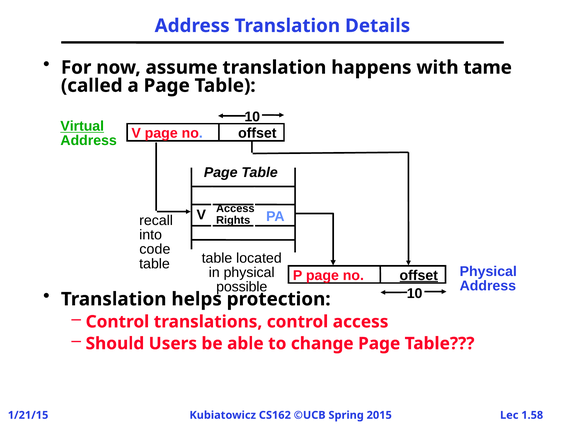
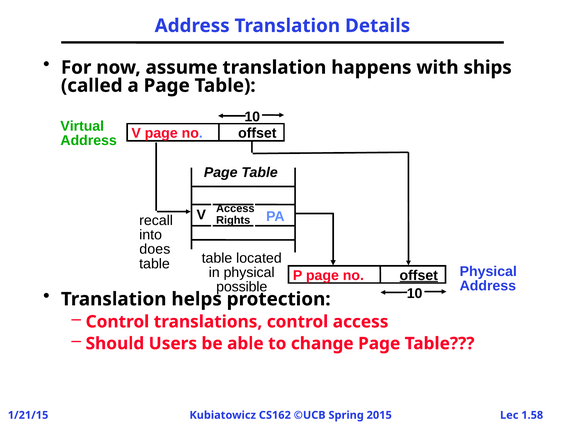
tame: tame -> ships
Virtual underline: present -> none
code: code -> does
